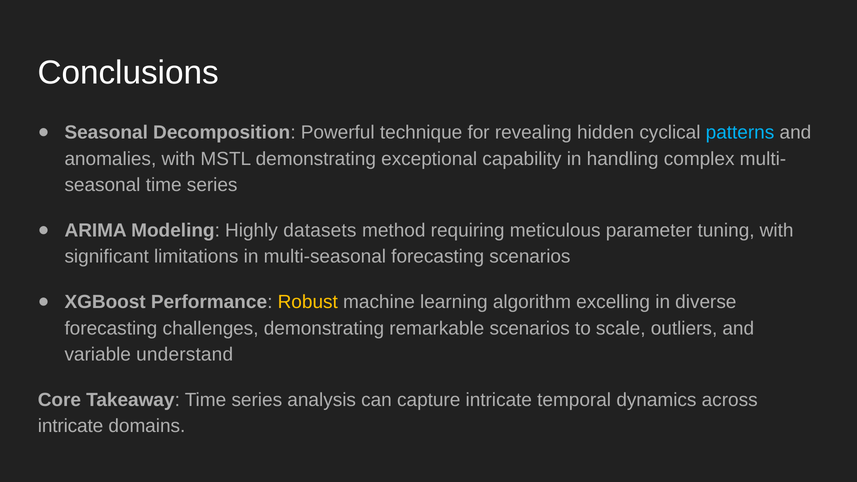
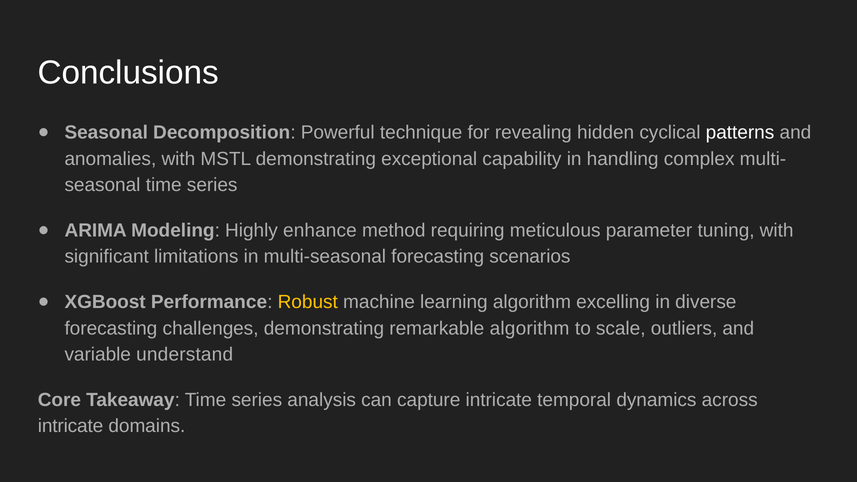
patterns colour: light blue -> white
datasets: datasets -> enhance
remarkable scenarios: scenarios -> algorithm
